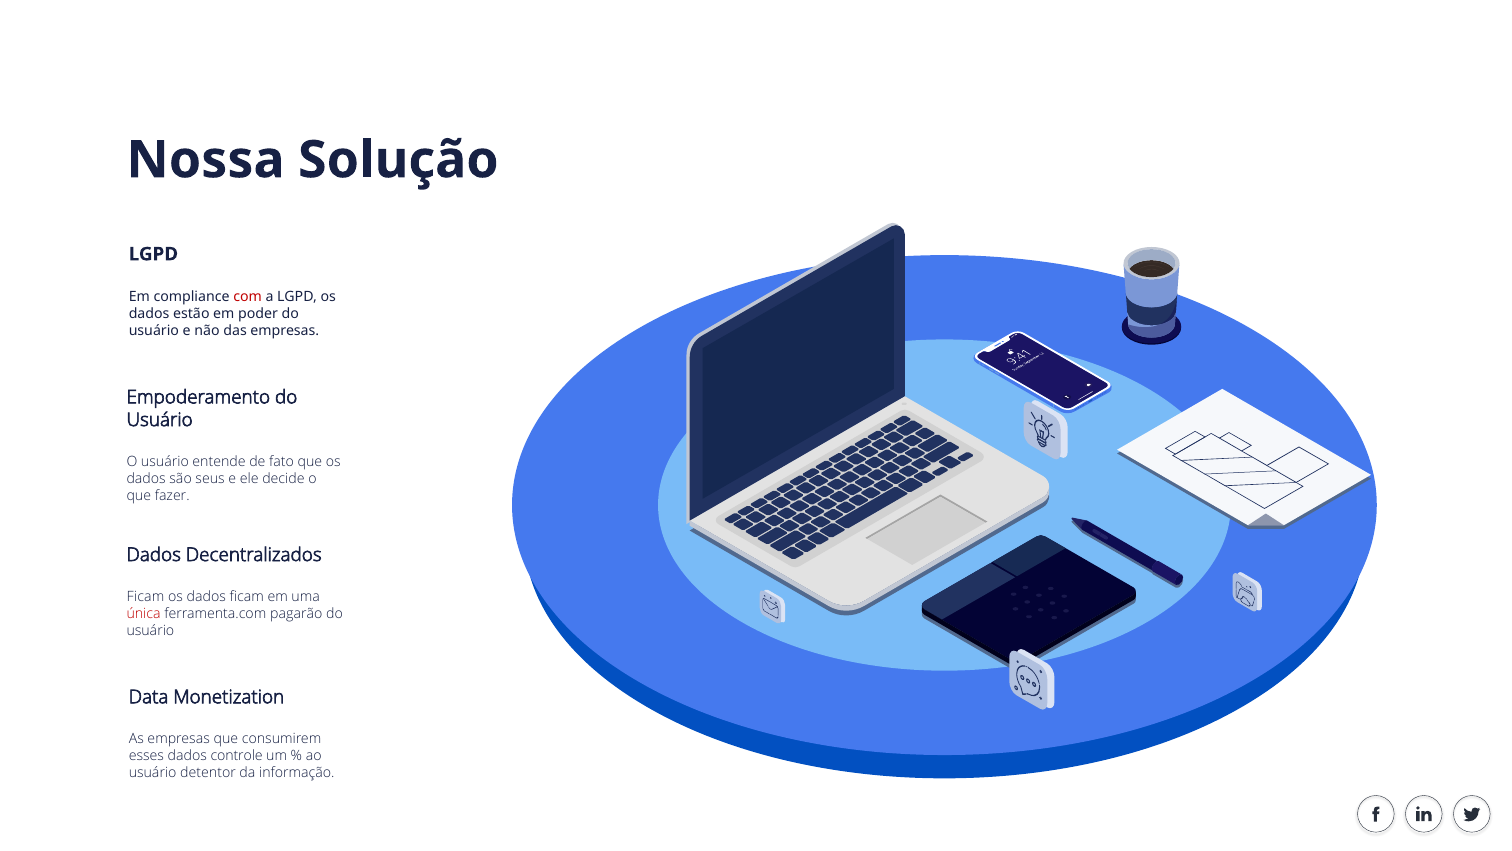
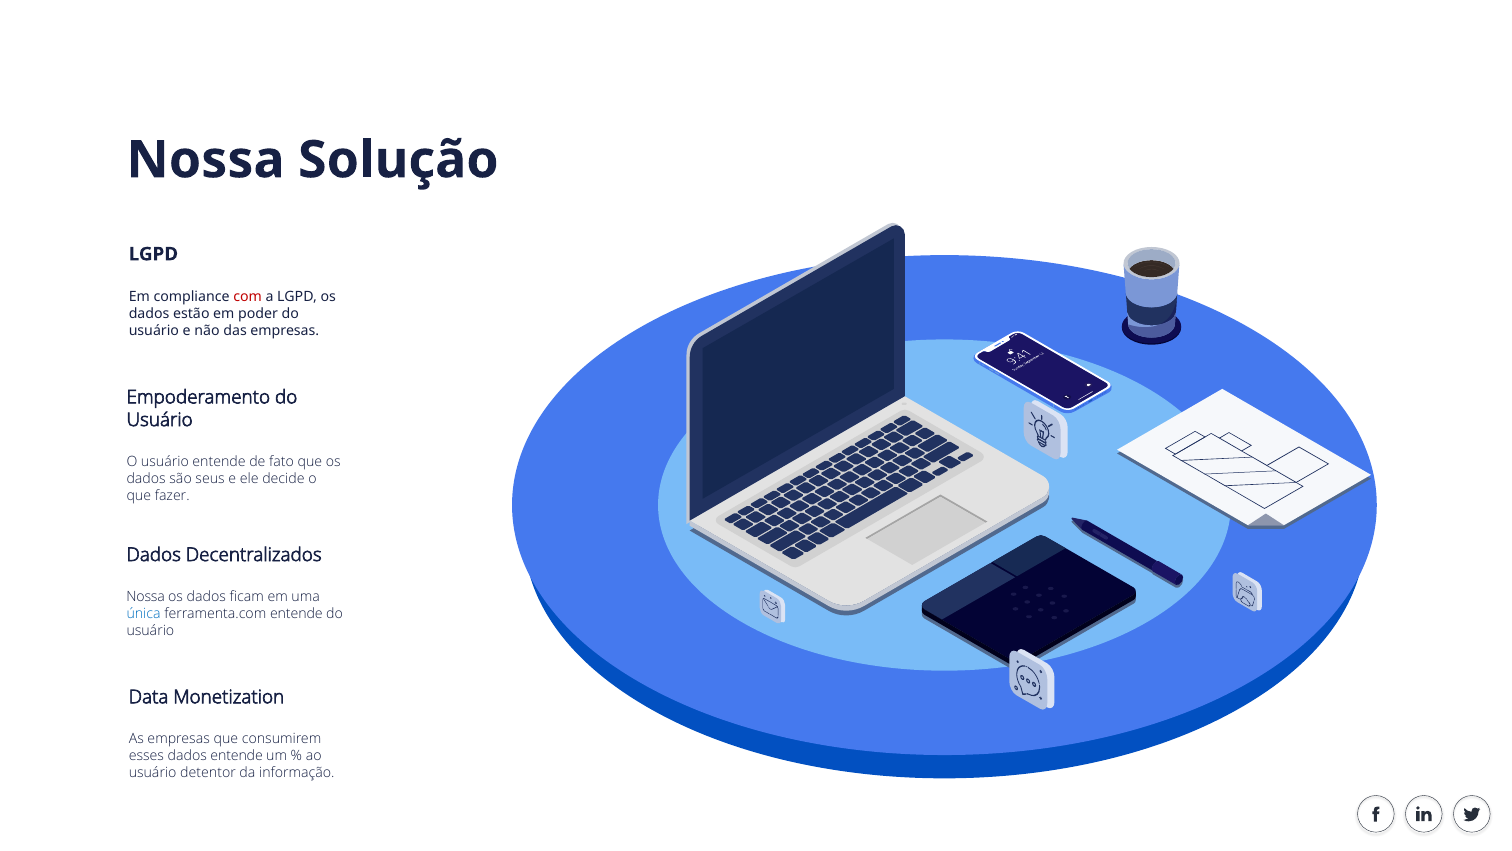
Ficam at (145, 597): Ficam -> Nossa
única colour: red -> blue
ferramenta.com pagarão: pagarão -> entende
dados controle: controle -> entende
